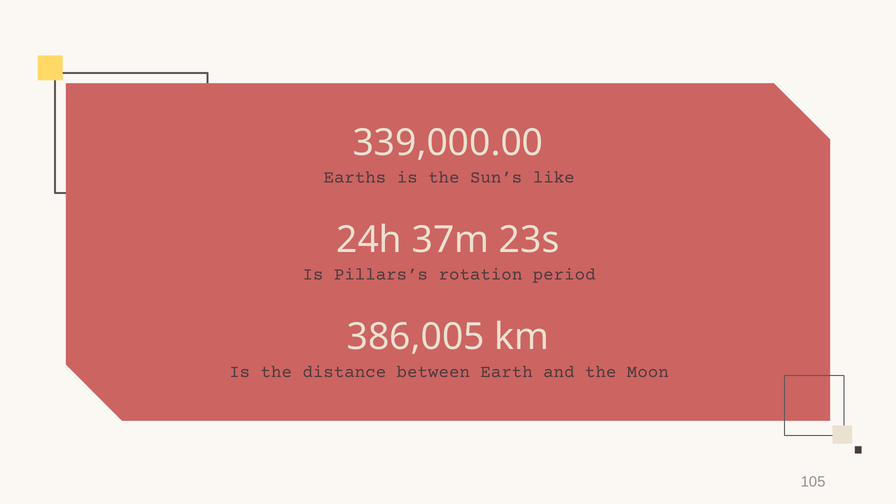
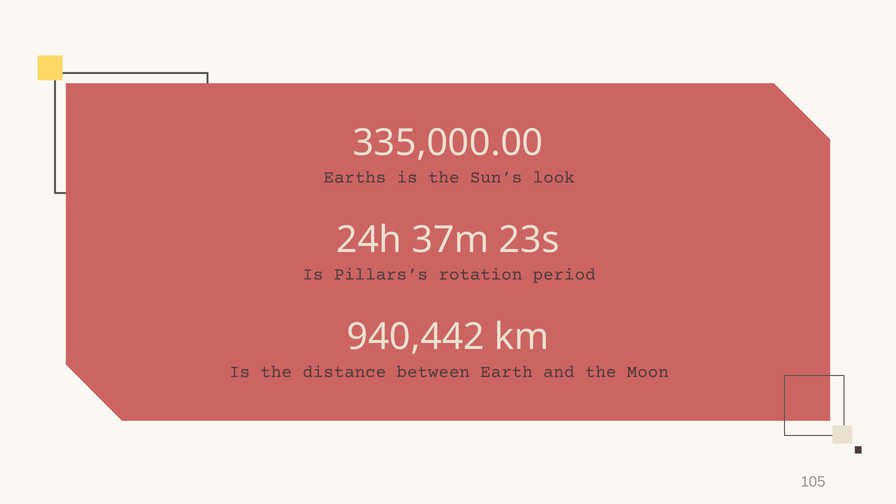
339,000.00: 339,000.00 -> 335,000.00
like: like -> look
386,005: 386,005 -> 940,442
